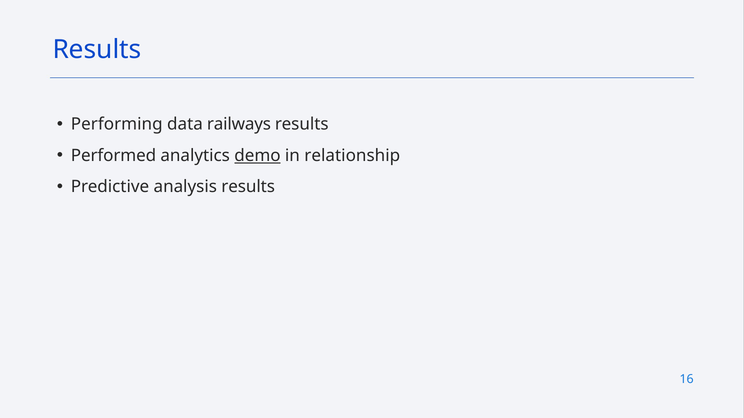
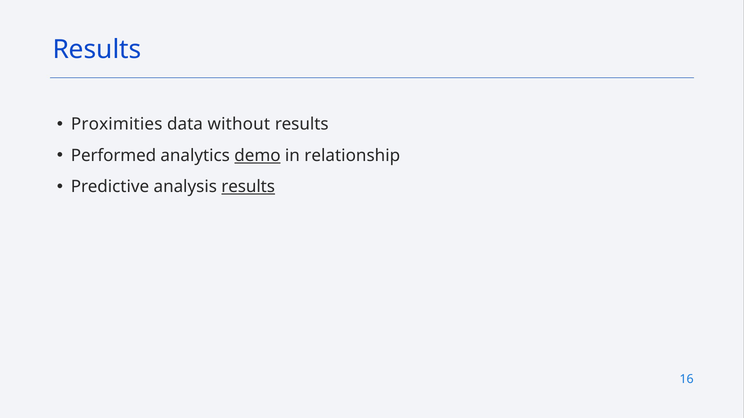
Performing: Performing -> Proximities
railways: railways -> without
results at (248, 187) underline: none -> present
